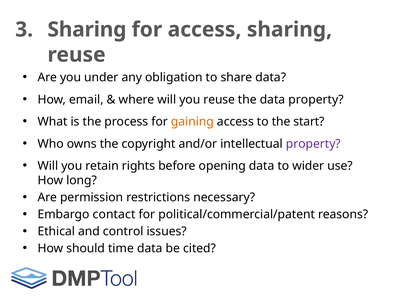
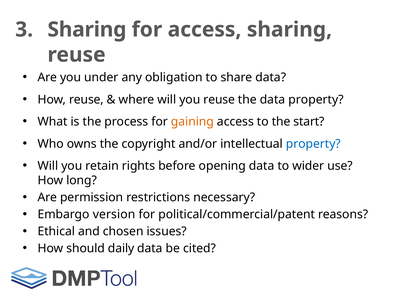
How email: email -> reuse
property at (313, 144) colour: purple -> blue
contact: contact -> version
control: control -> chosen
time: time -> daily
